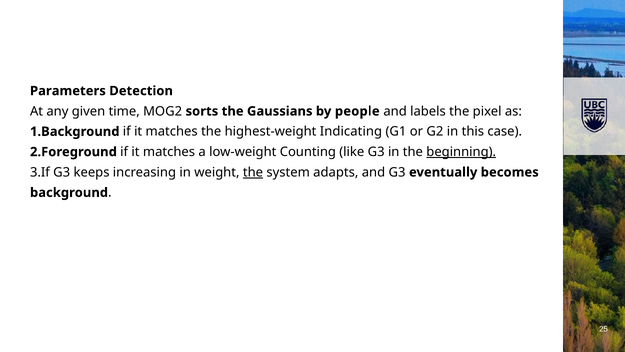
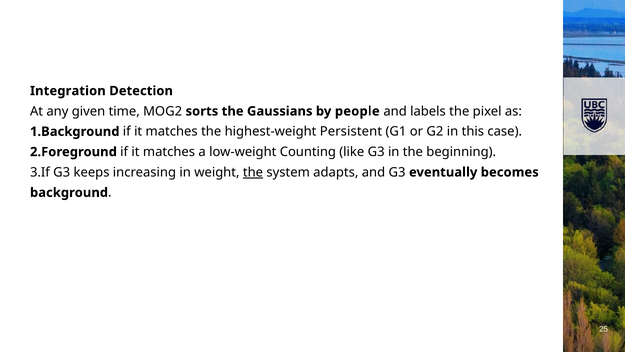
Parameters: Parameters -> Integration
Indicating: Indicating -> Persistent
beginning underline: present -> none
